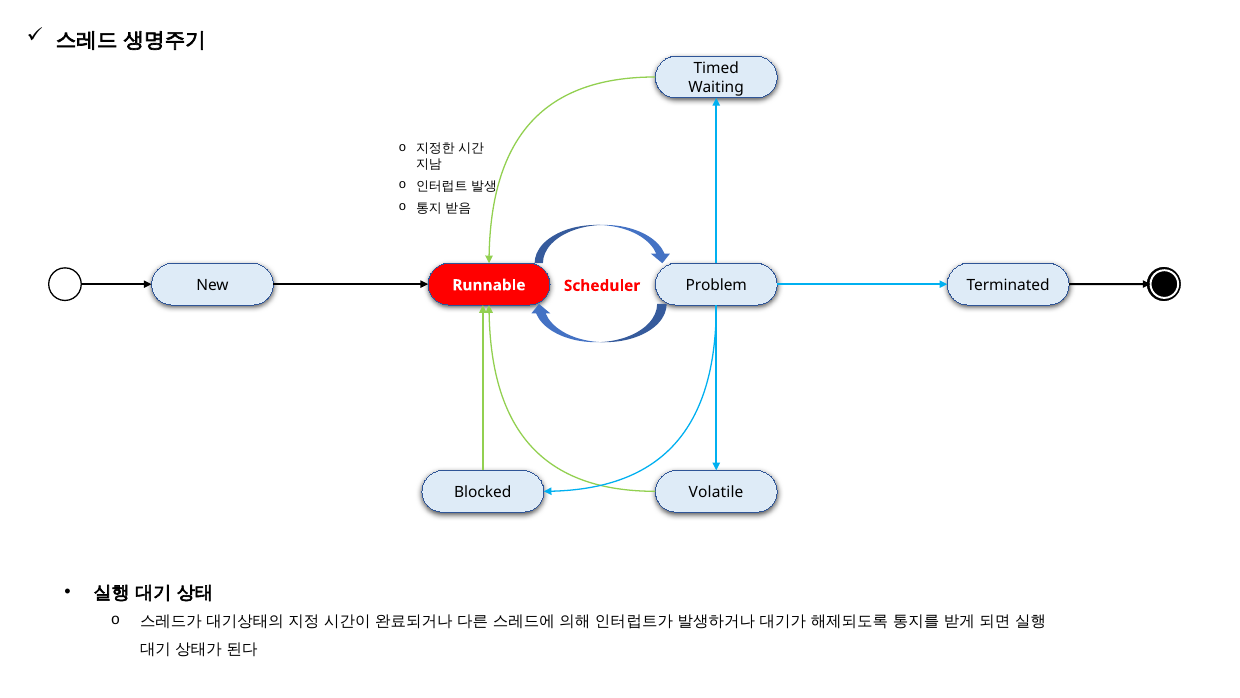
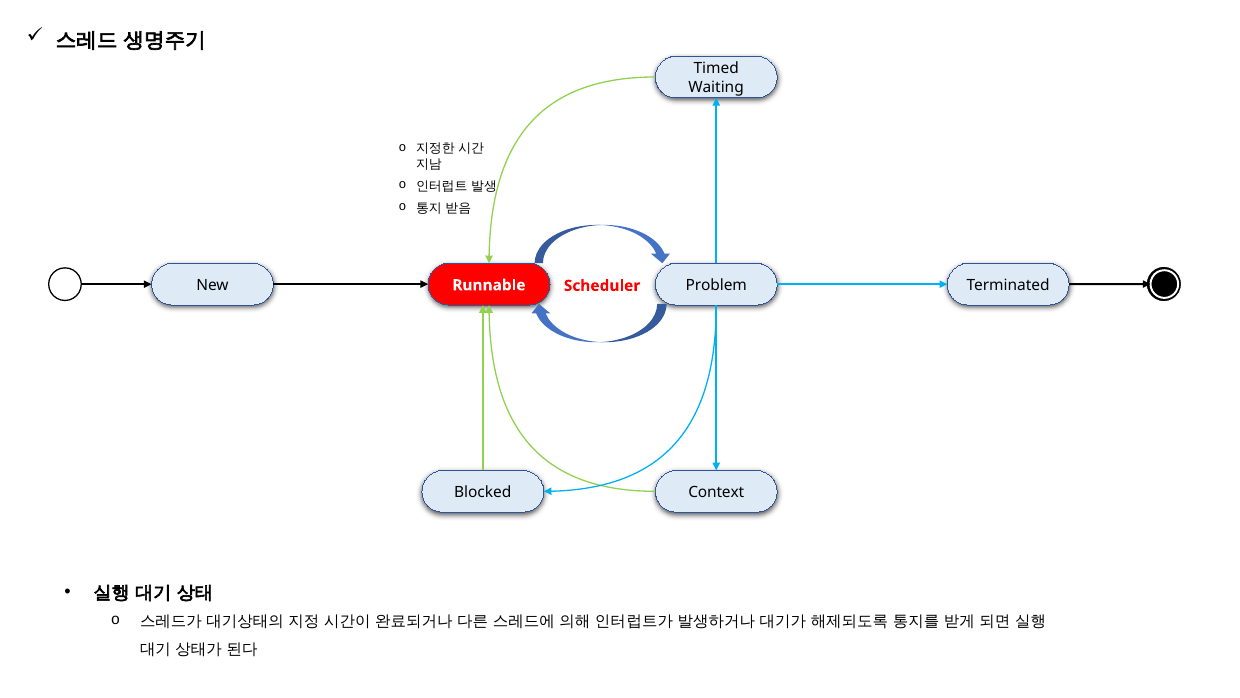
Volatile: Volatile -> Context
